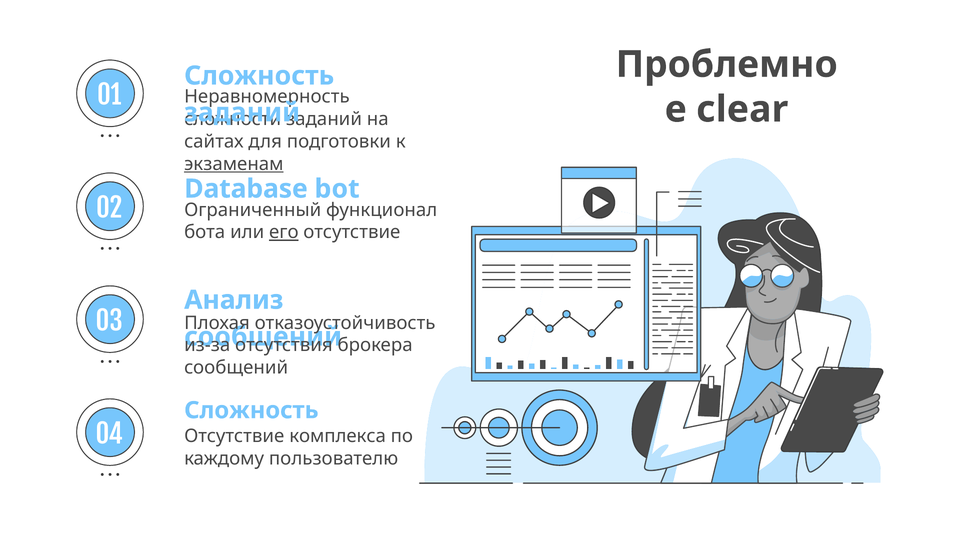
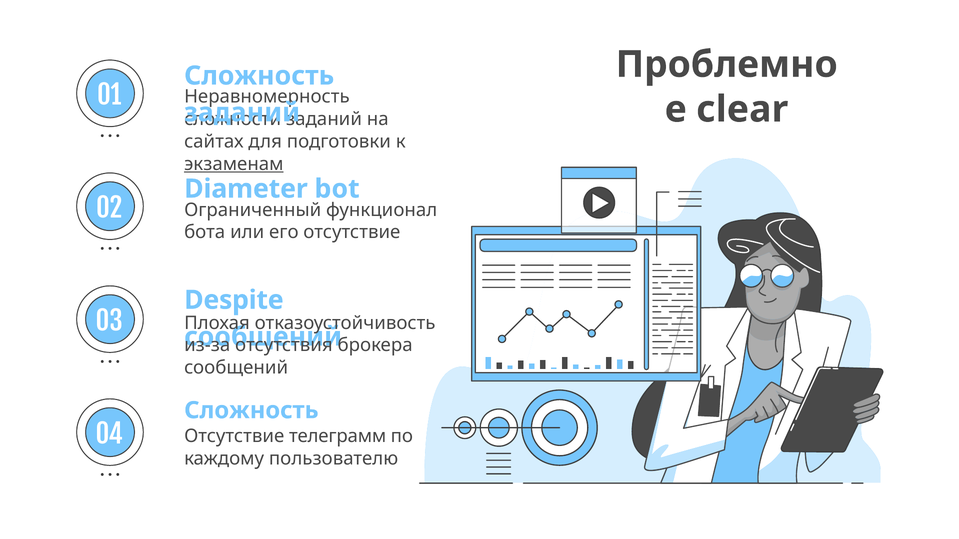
Database: Database -> Diameter
его underline: present -> none
Анализ: Анализ -> Despite
комплекса: комплекса -> телеграмм
